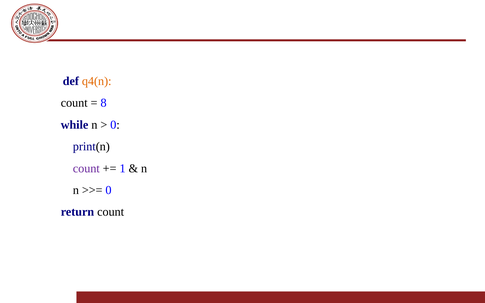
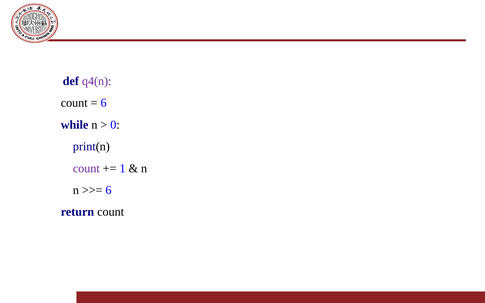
q4(n colour: orange -> purple
8 at (104, 103): 8 -> 6
0 at (109, 190): 0 -> 6
